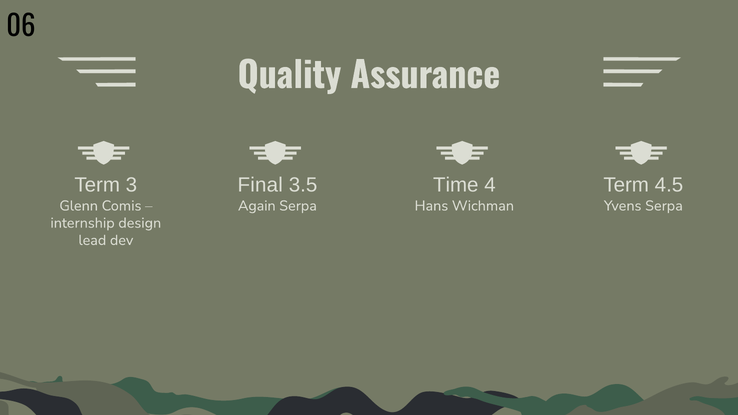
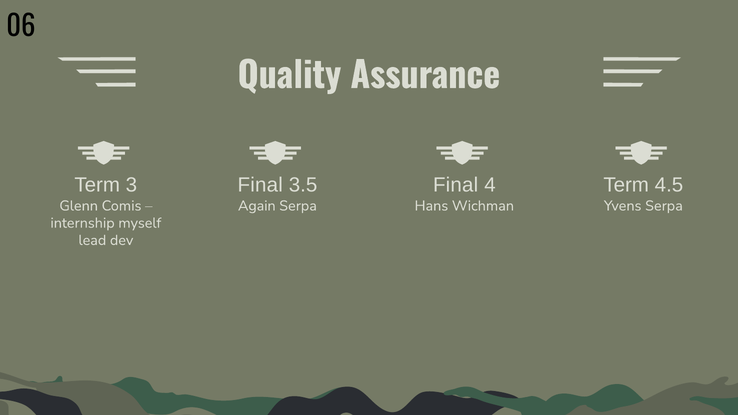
Time at (456, 185): Time -> Final
design: design -> myself
